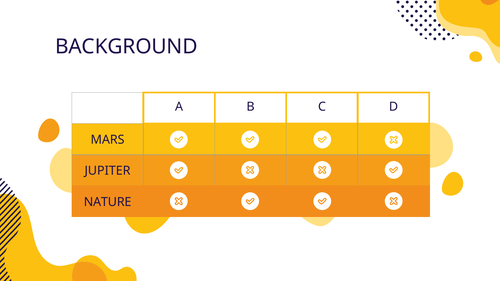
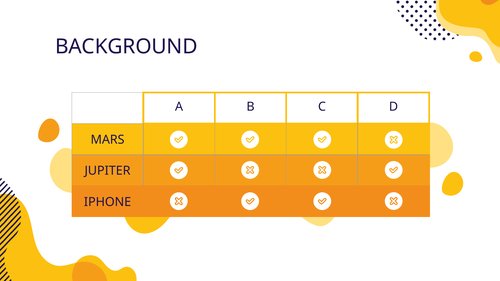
NATURE: NATURE -> IPHONE
